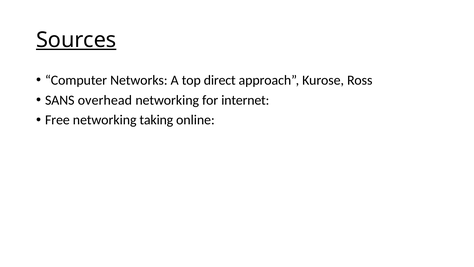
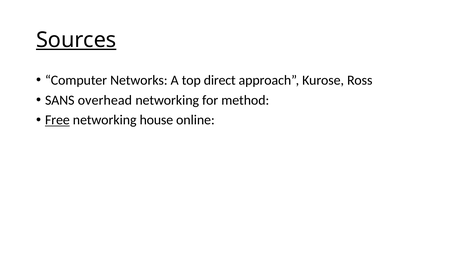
internet: internet -> method
Free underline: none -> present
taking: taking -> house
